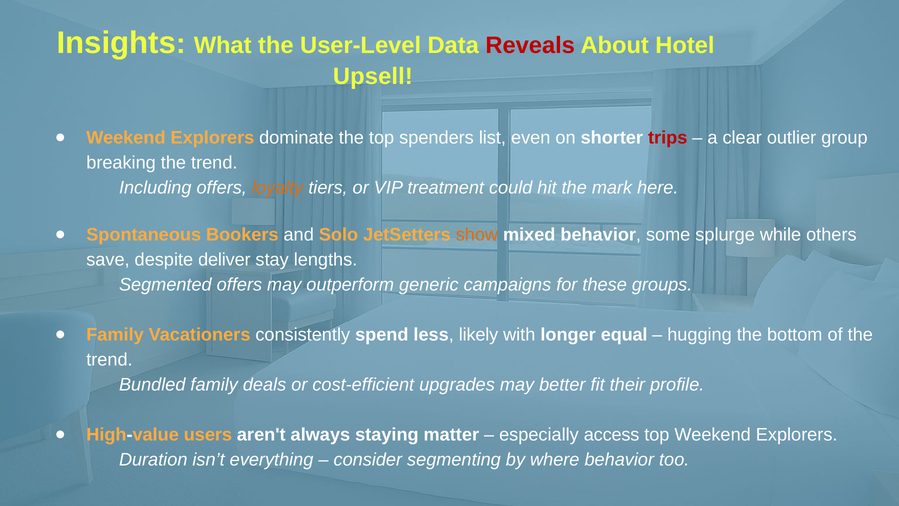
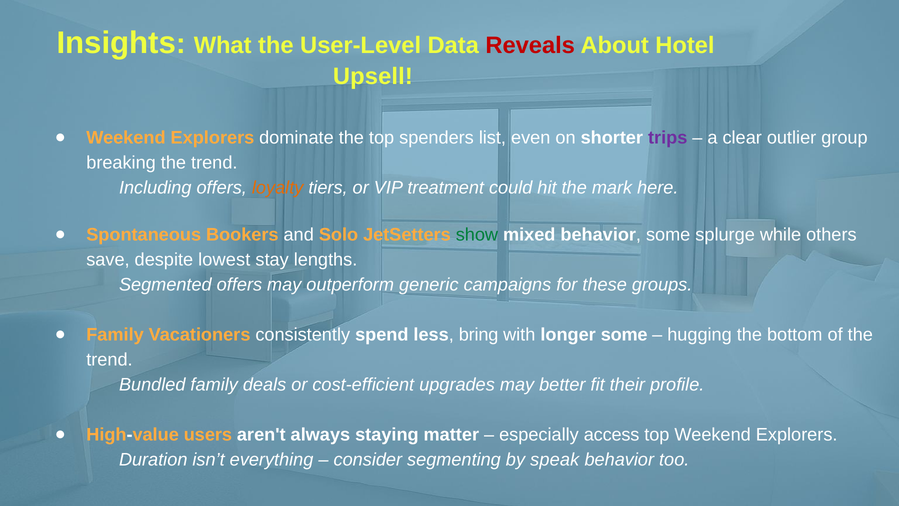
trips colour: red -> purple
show colour: orange -> green
deliver: deliver -> lowest
likely: likely -> bring
longer equal: equal -> some
where: where -> speak
